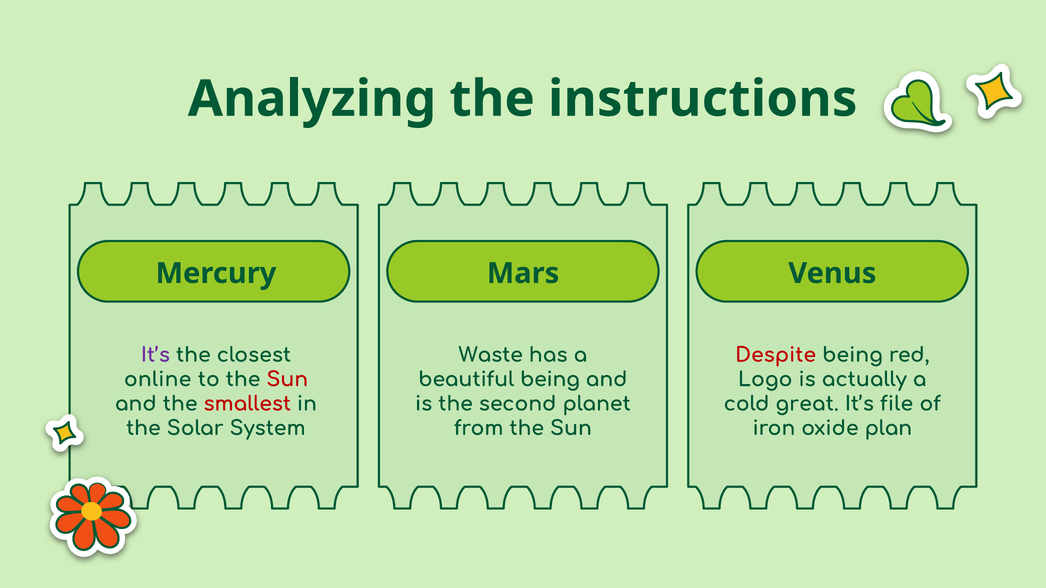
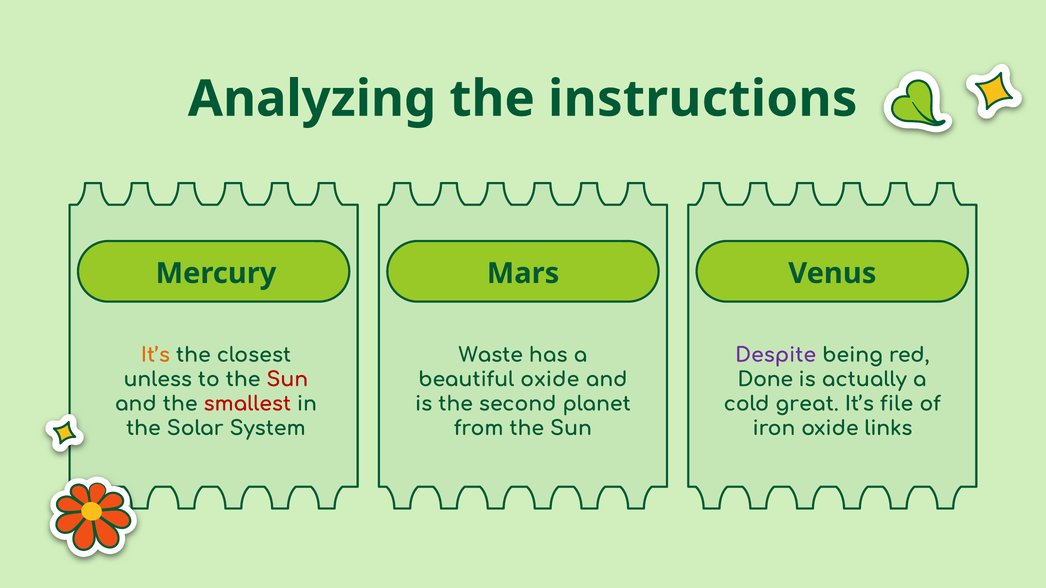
It’s at (155, 355) colour: purple -> orange
Despite colour: red -> purple
online: online -> unless
beautiful being: being -> oxide
Logo: Logo -> Done
plan: plan -> links
